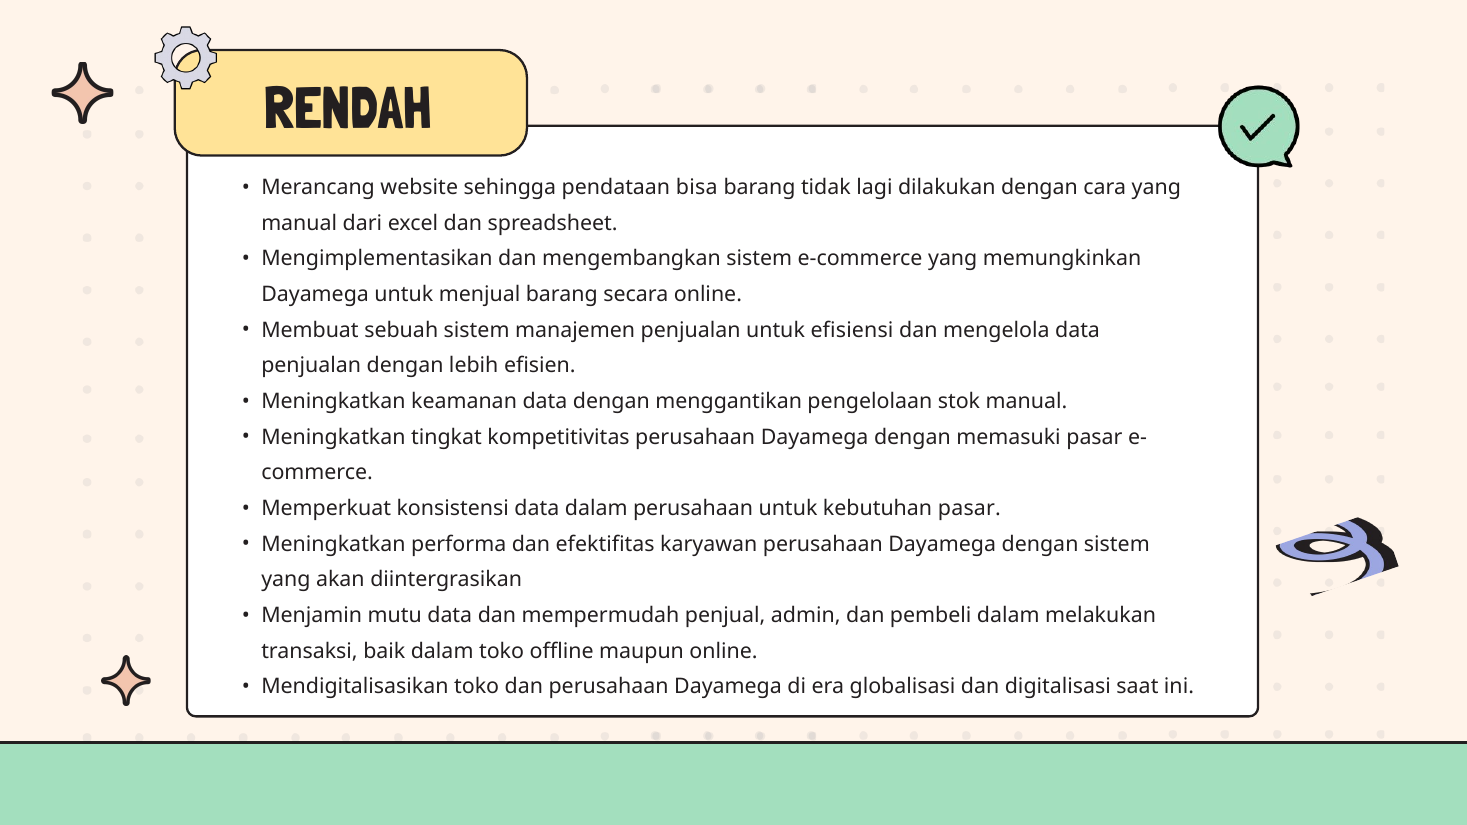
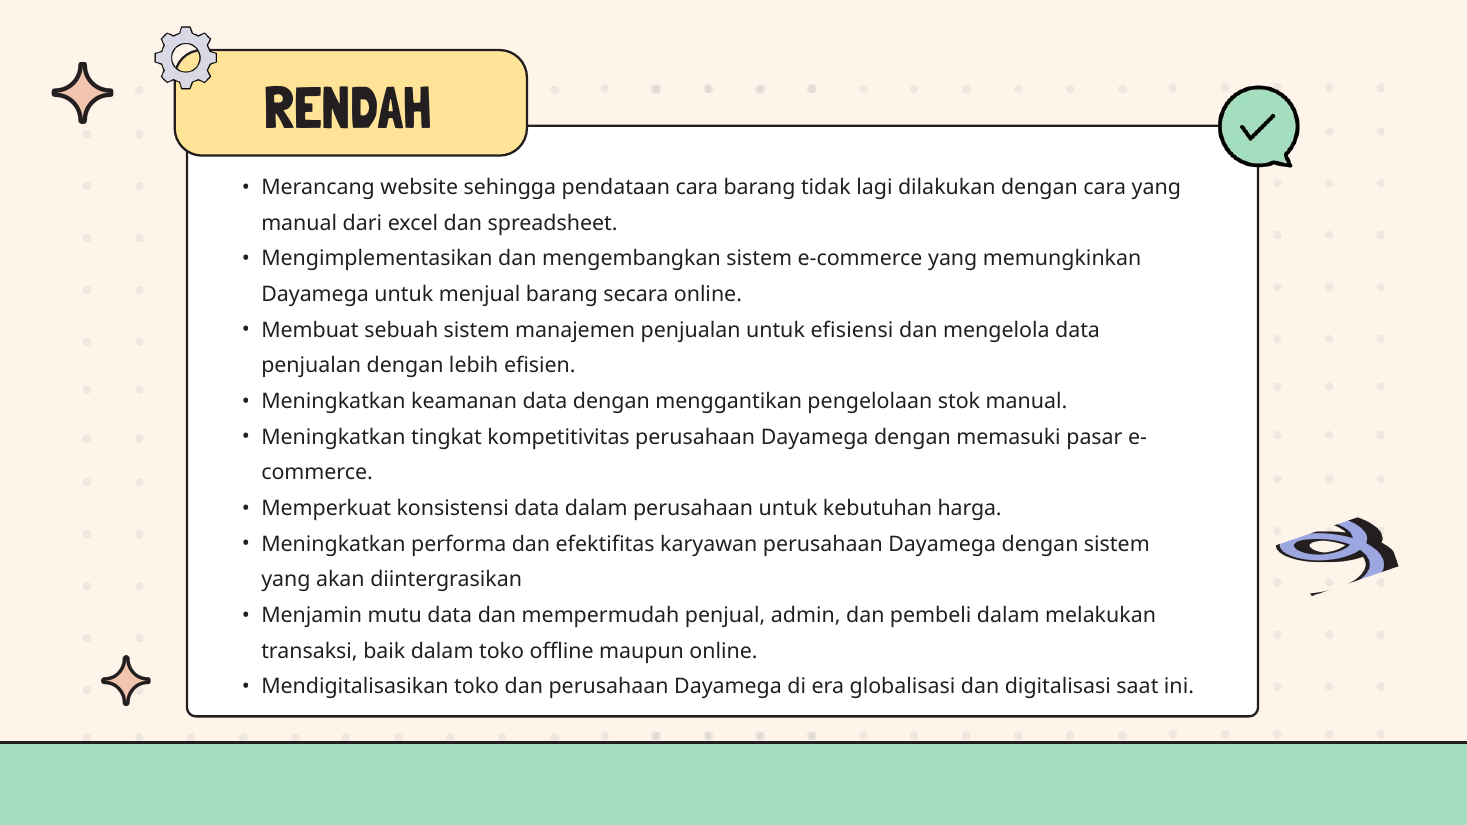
pendataan bisa: bisa -> cara
kebutuhan pasar: pasar -> harga
